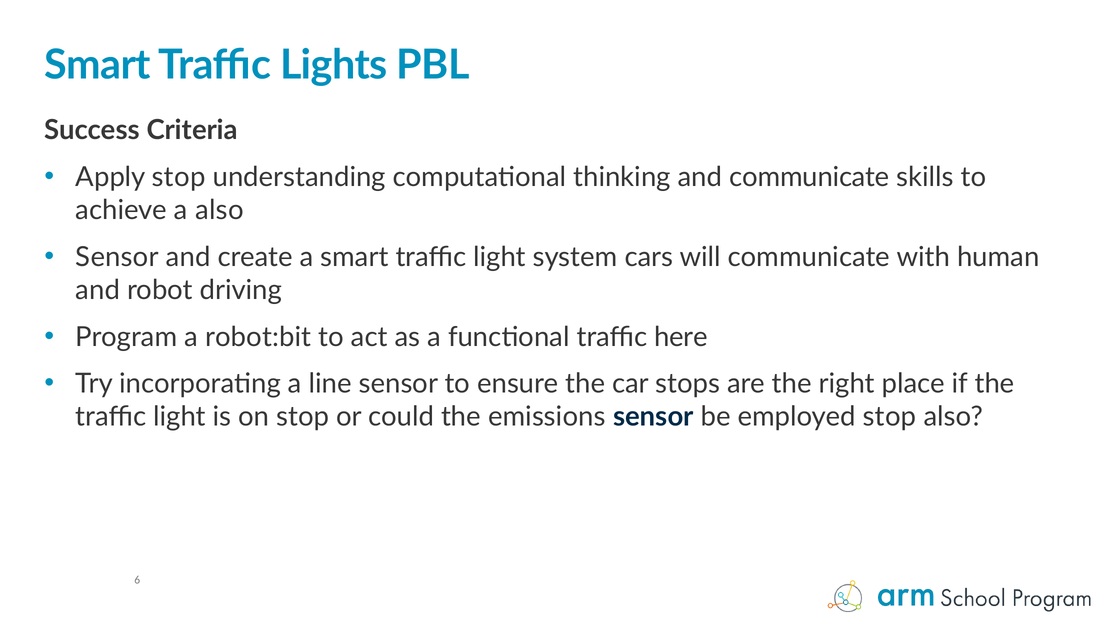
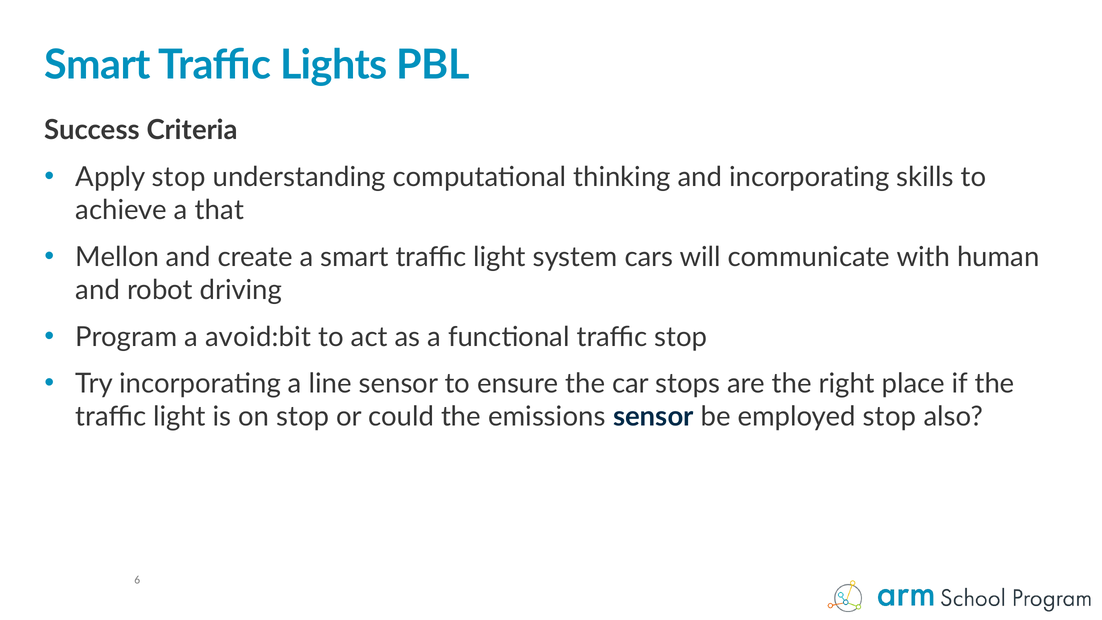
and communicate: communicate -> incorporating
a also: also -> that
Sensor at (117, 257): Sensor -> Mellon
robot:bit: robot:bit -> avoid:bit
traffic here: here -> stop
